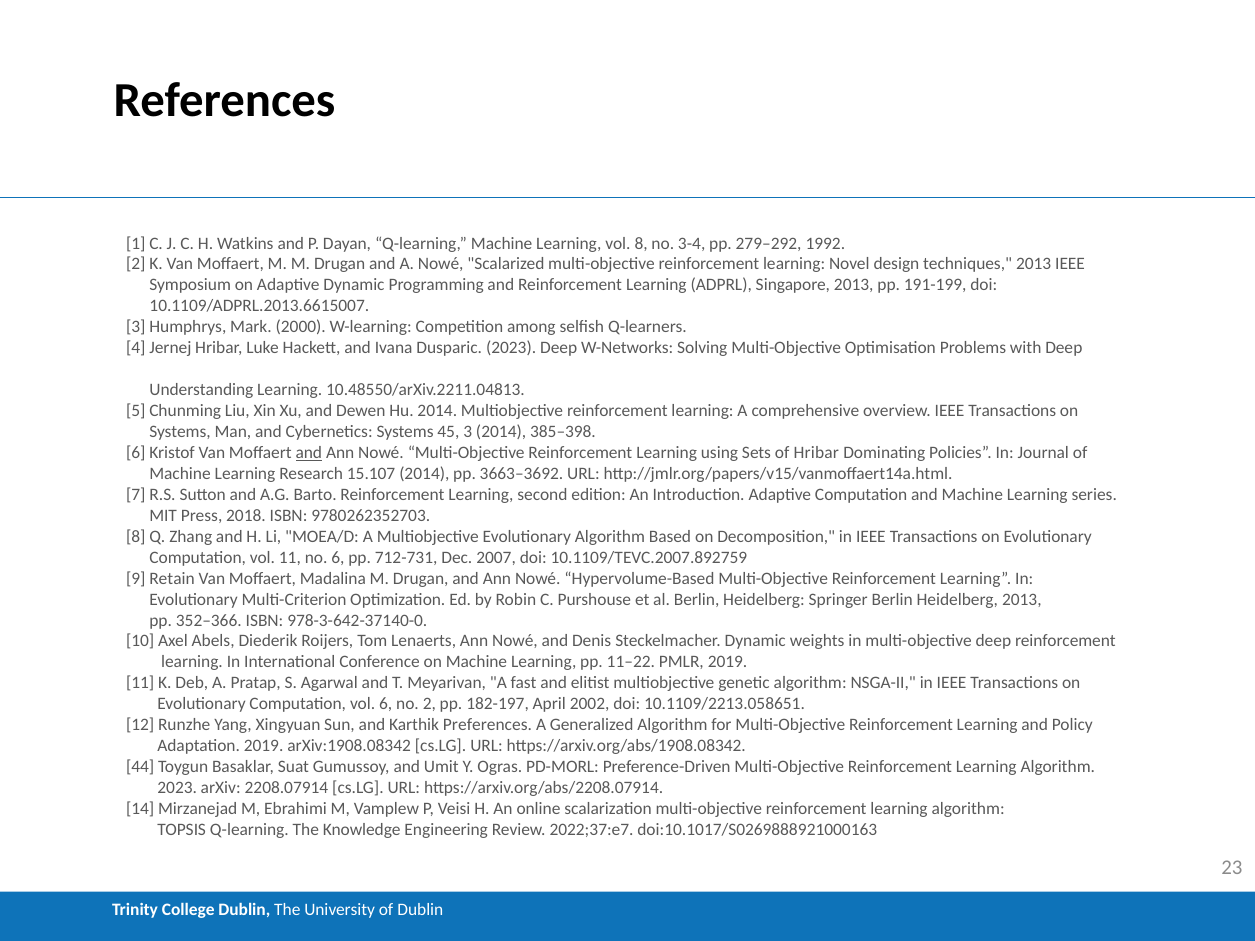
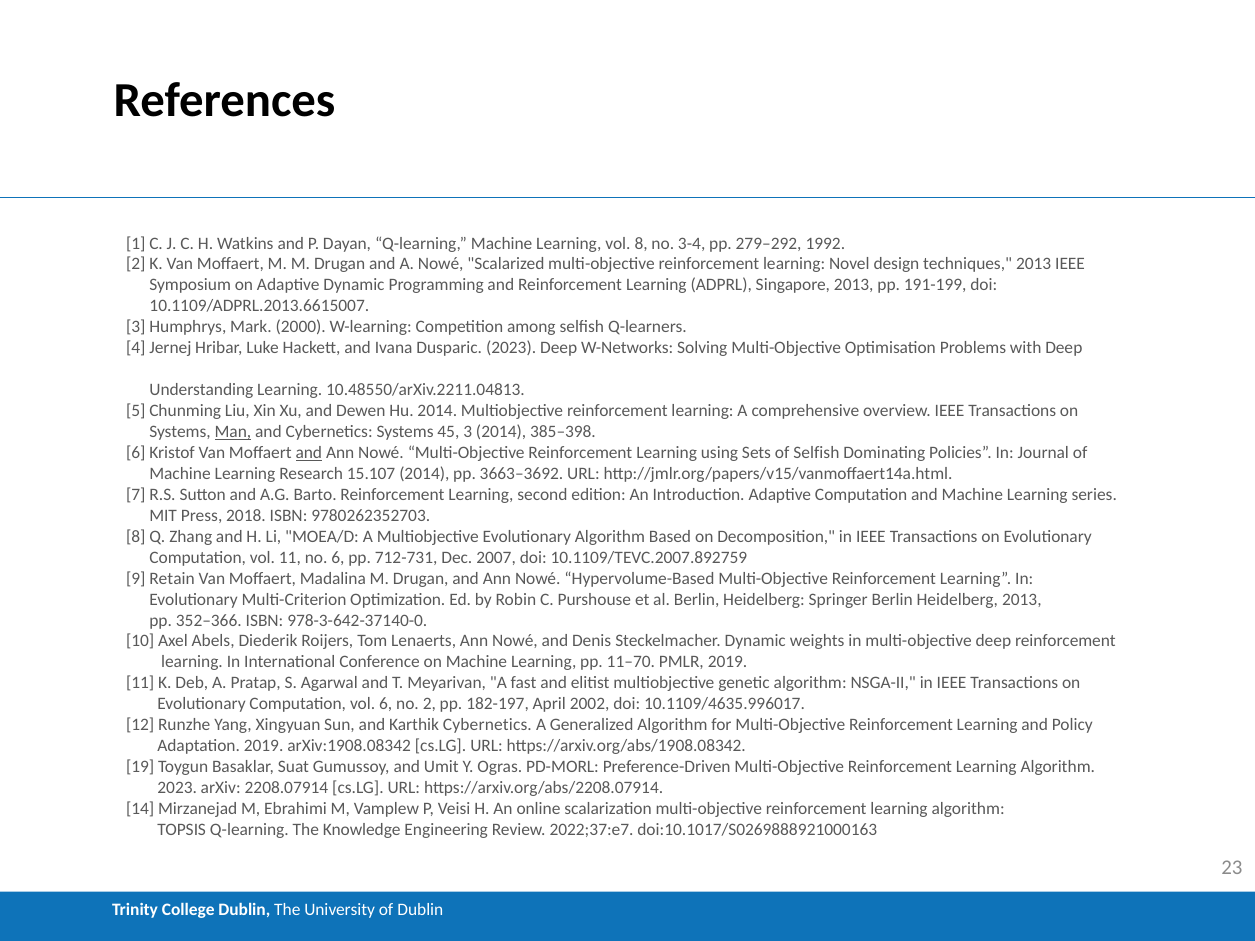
Man underline: none -> present
of Hribar: Hribar -> Selfish
11–22: 11–22 -> 11–70
10.1109/2213.058651: 10.1109/2213.058651 -> 10.1109/4635.996017
Karthik Preferences: Preferences -> Cybernetics
44: 44 -> 19
